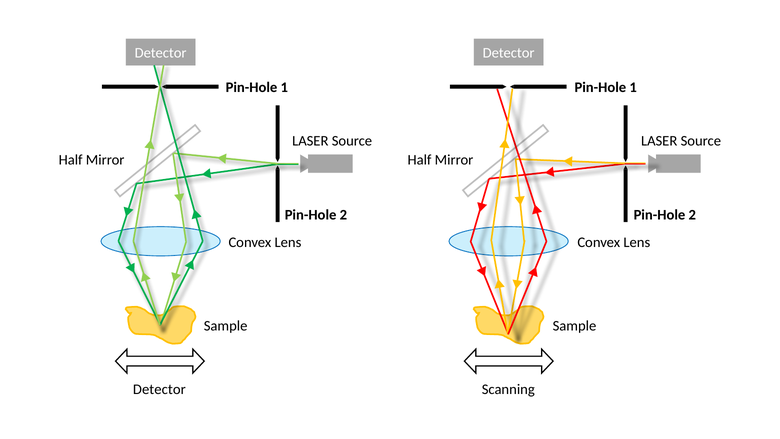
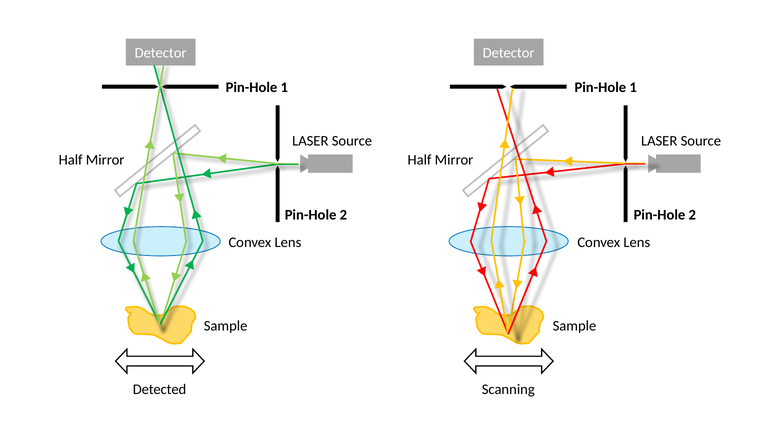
Detector at (159, 389): Detector -> Detected
